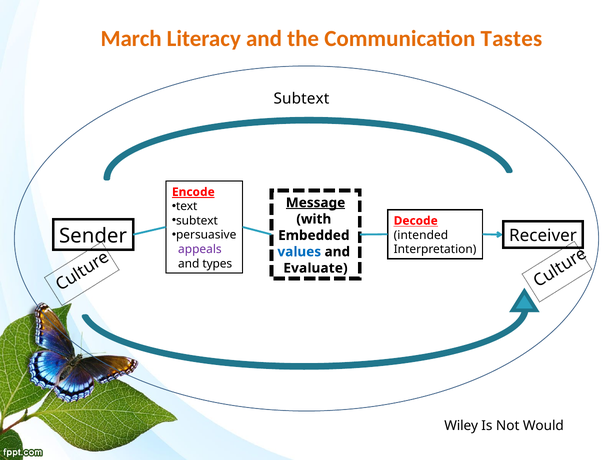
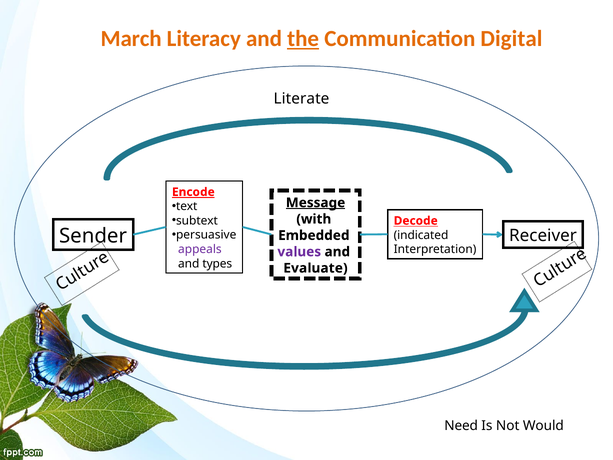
the underline: none -> present
Tastes: Tastes -> Digital
Subtext at (301, 98): Subtext -> Literate
intended: intended -> indicated
values colour: blue -> purple
Wiley: Wiley -> Need
